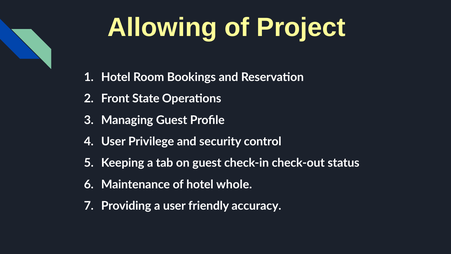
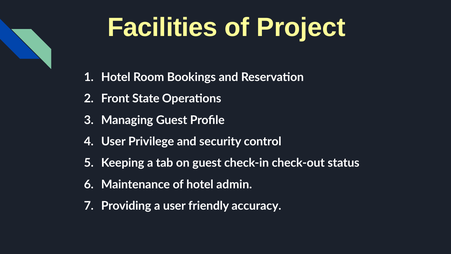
Allowing: Allowing -> Facilities
whole: whole -> admin
